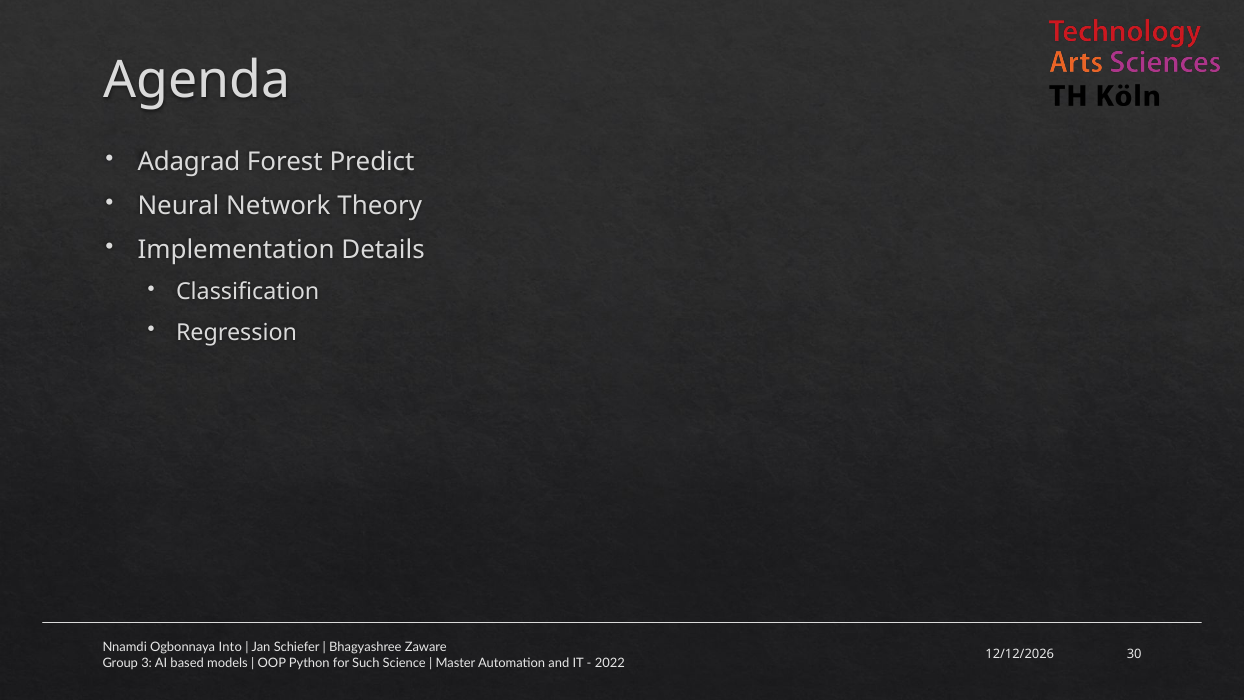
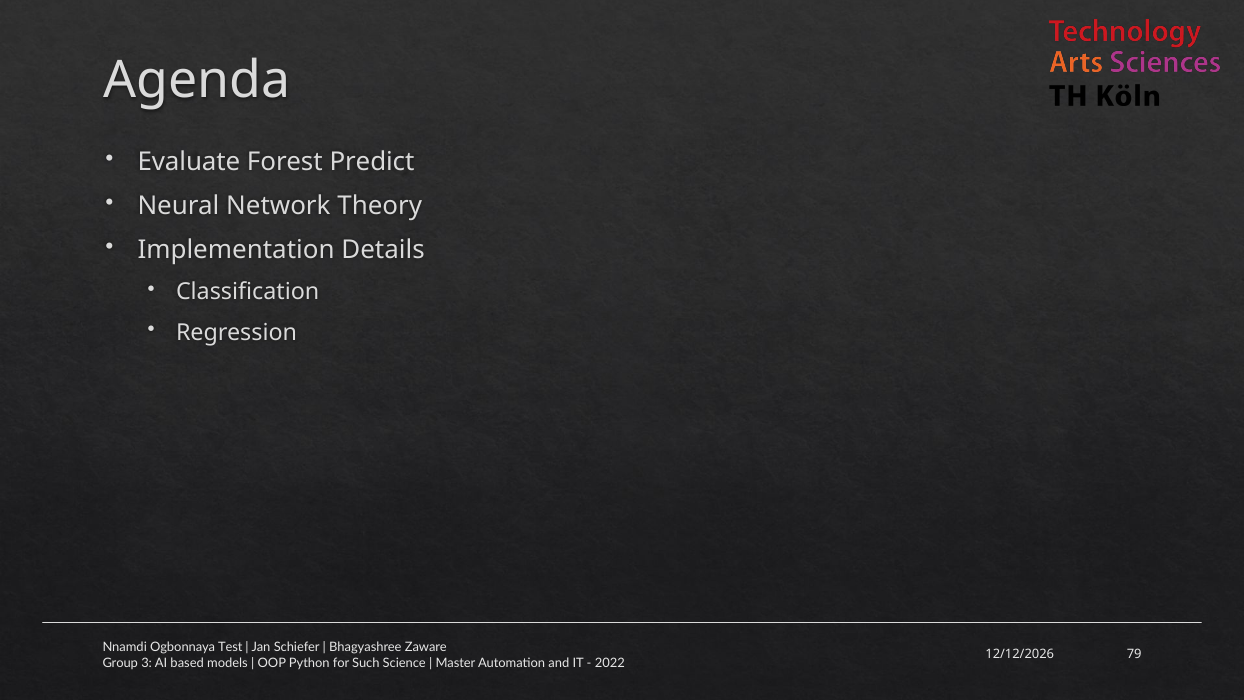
Adagrad: Adagrad -> Evaluate
Into: Into -> Test
30: 30 -> 79
